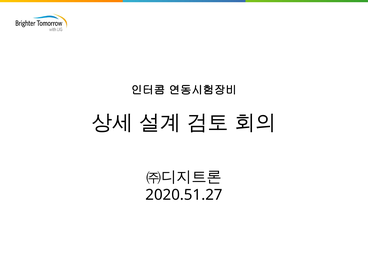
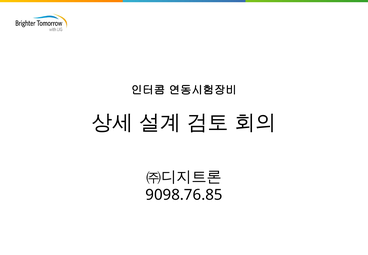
2020.51.27: 2020.51.27 -> 9098.76.85
